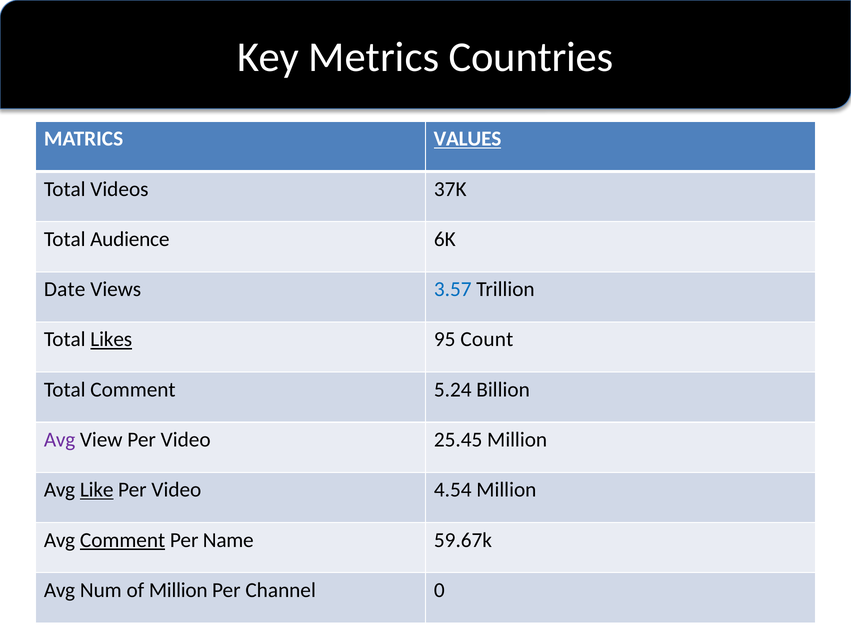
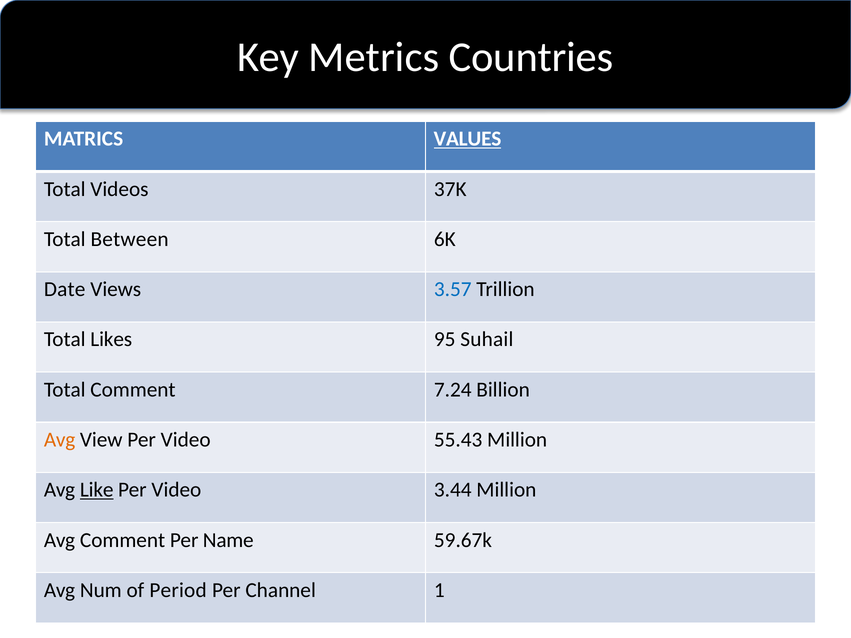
Audience: Audience -> Between
Likes underline: present -> none
Count: Count -> Suhail
5.24: 5.24 -> 7.24
Avg at (60, 440) colour: purple -> orange
25.45: 25.45 -> 55.43
4.54: 4.54 -> 3.44
Comment at (123, 540) underline: present -> none
of Million: Million -> Period
0: 0 -> 1
